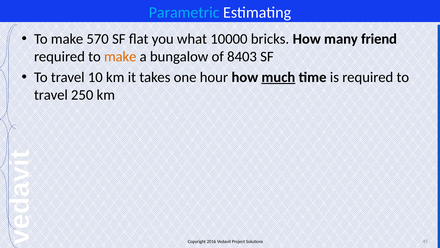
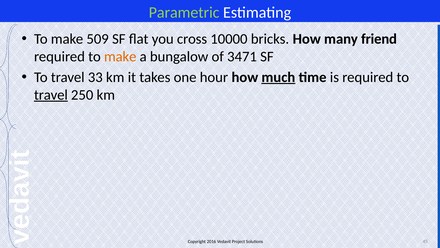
Parametric colour: light blue -> light green
570: 570 -> 509
what: what -> cross
8403: 8403 -> 3471
10: 10 -> 33
travel at (51, 95) underline: none -> present
